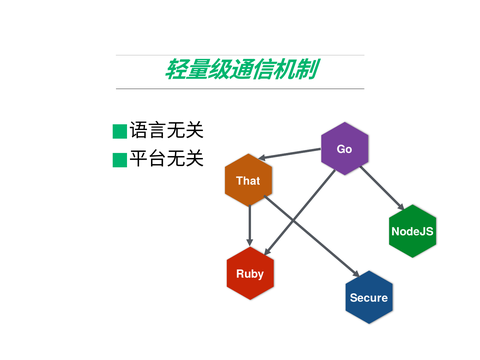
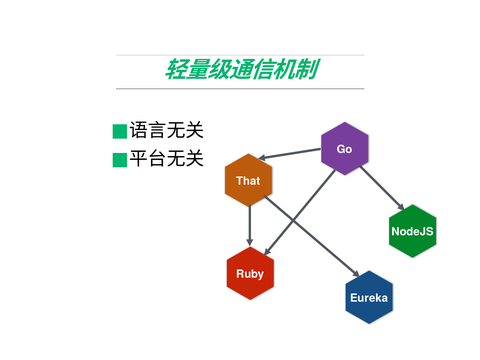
Secure: Secure -> Eureka
